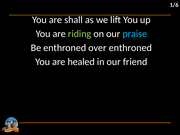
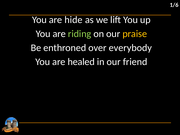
shall: shall -> hide
praise colour: light blue -> yellow
over enthroned: enthroned -> everybody
